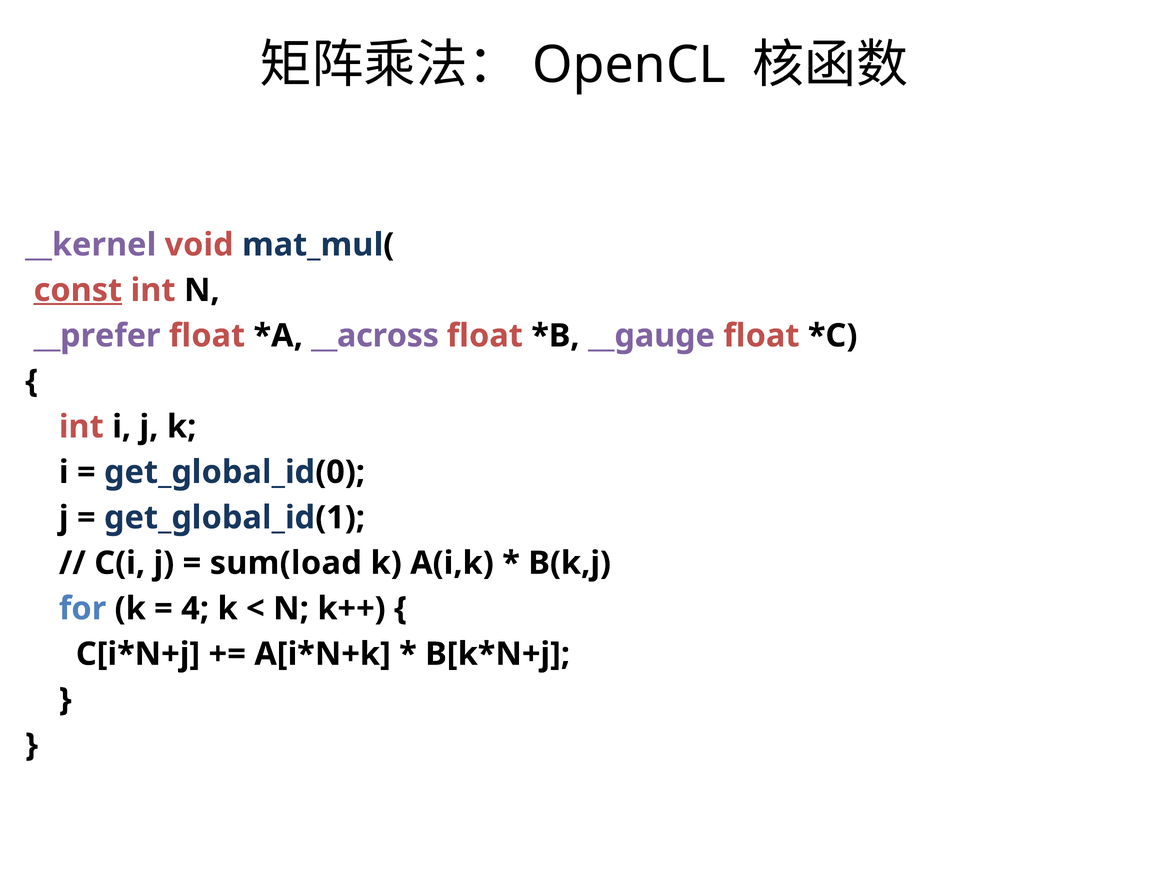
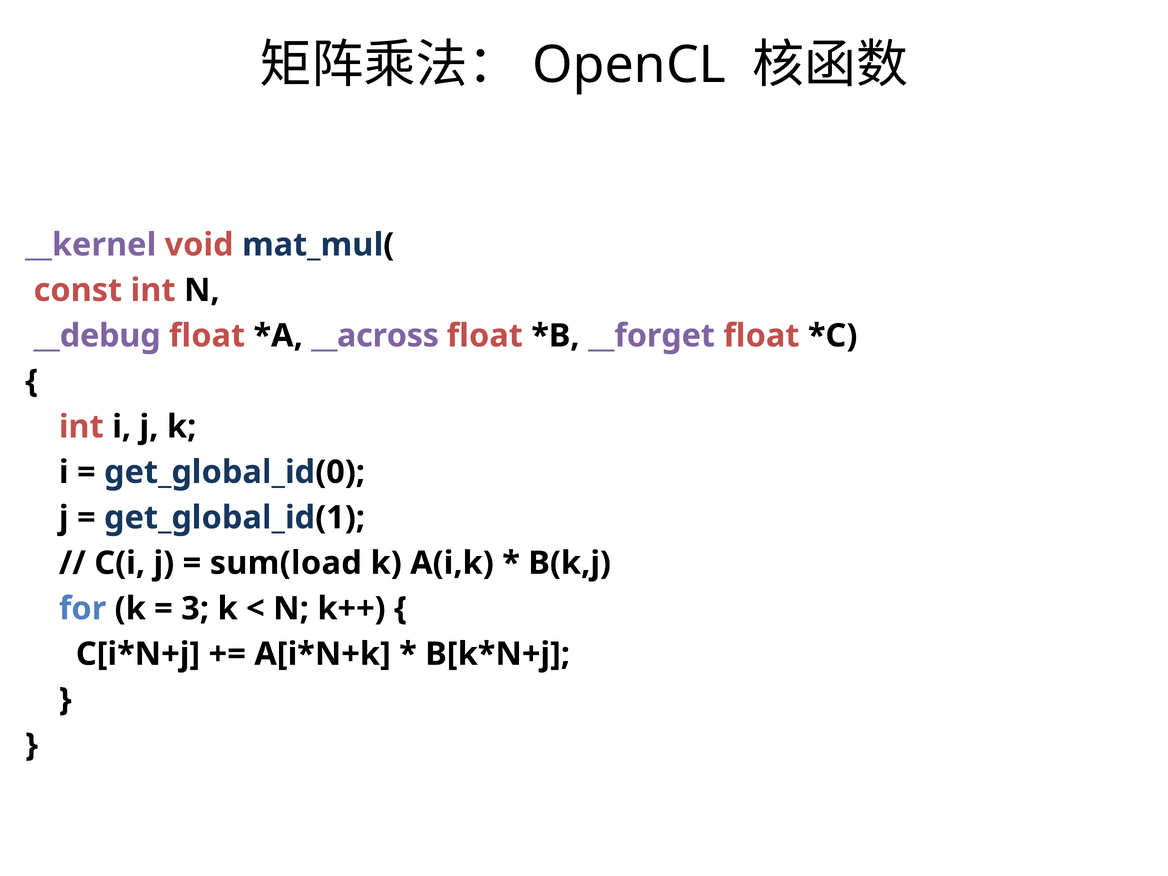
const underline: present -> none
__prefer: __prefer -> __debug
__gauge: __gauge -> __forget
4: 4 -> 3
